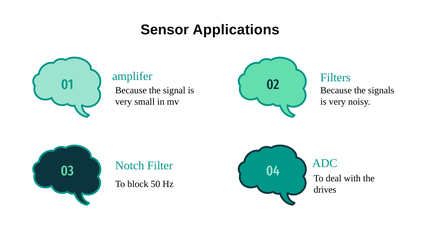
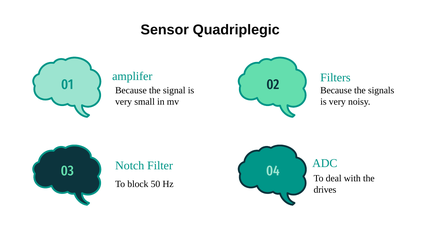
Applications: Applications -> Quadriplegic
